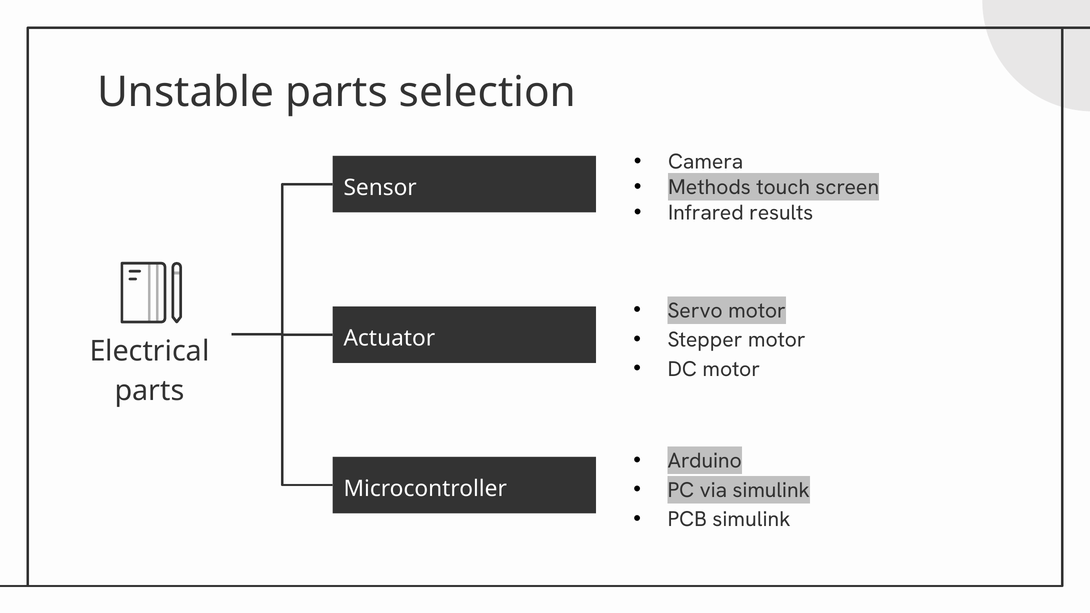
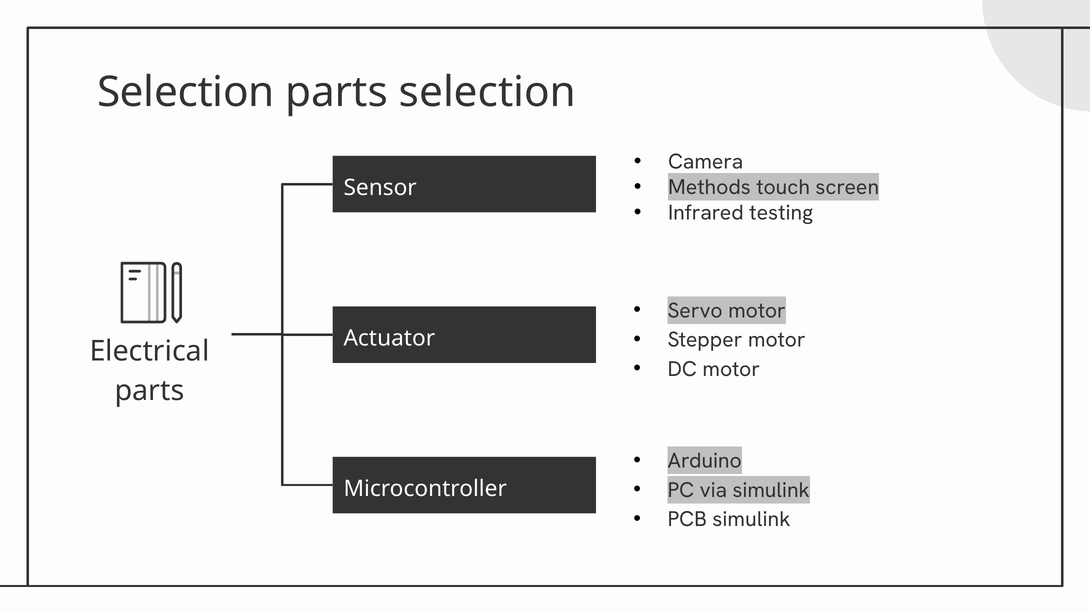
Unstable at (186, 92): Unstable -> Selection
results: results -> testing
